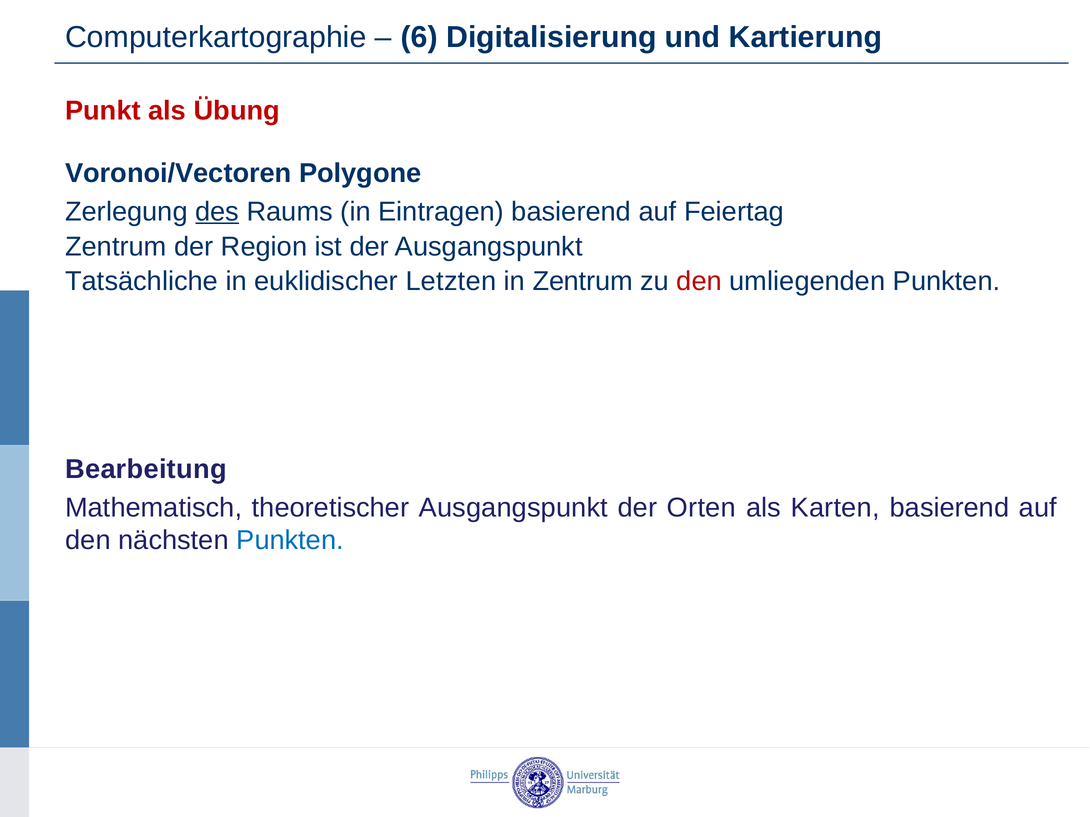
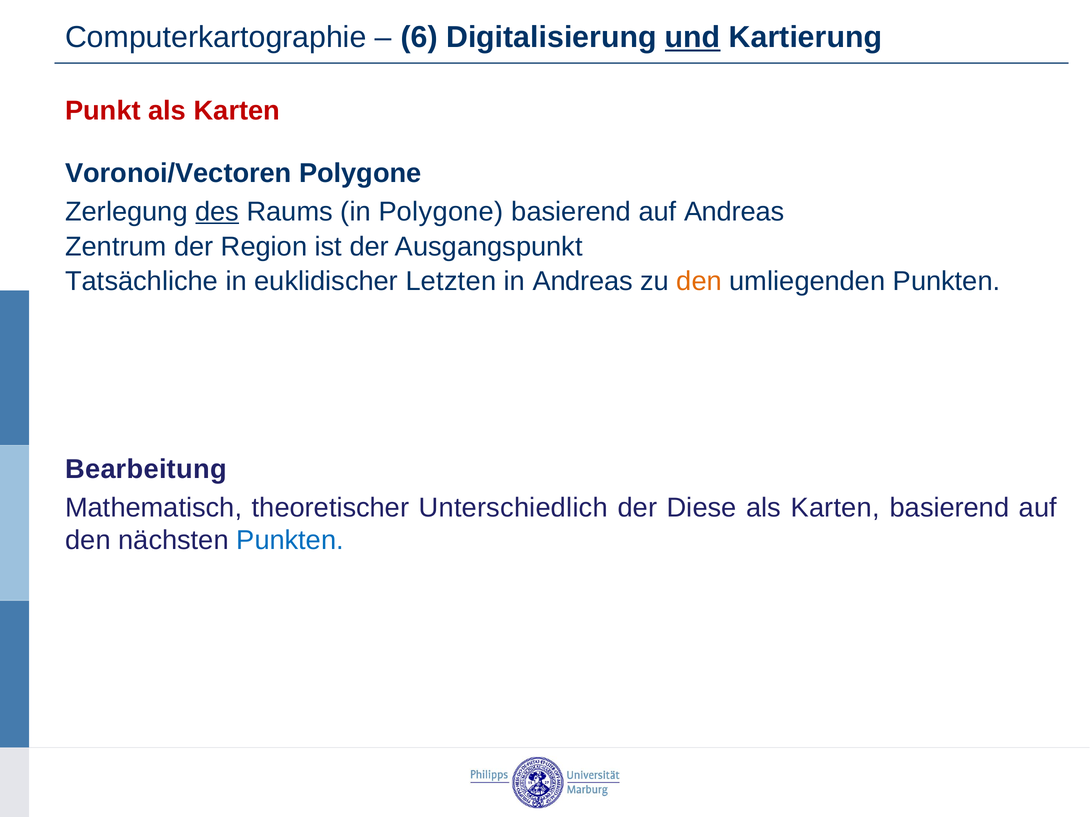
und underline: none -> present
Punkt als Übung: Übung -> Karten
in Eintragen: Eintragen -> Polygone
auf Feiertag: Feiertag -> Andreas
in Zentrum: Zentrum -> Andreas
den at (699, 281) colour: red -> orange
theoretischer Ausgangspunkt: Ausgangspunkt -> Unterschiedlich
Orten: Orten -> Diese
